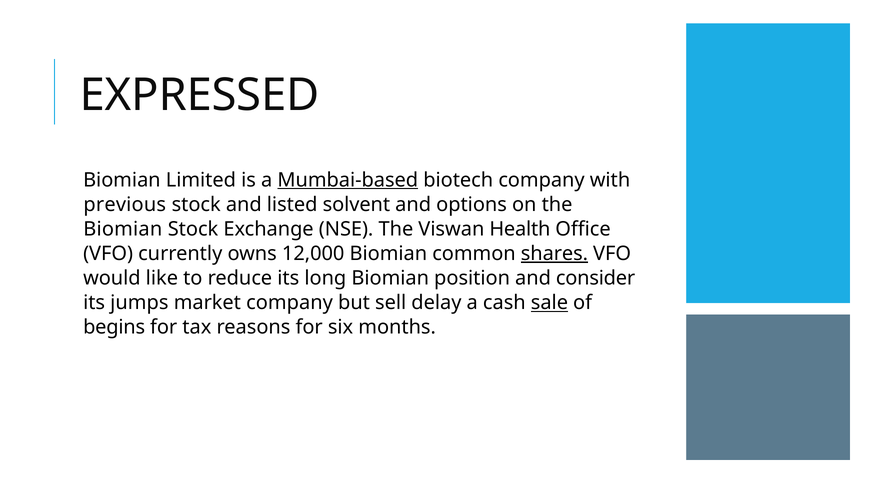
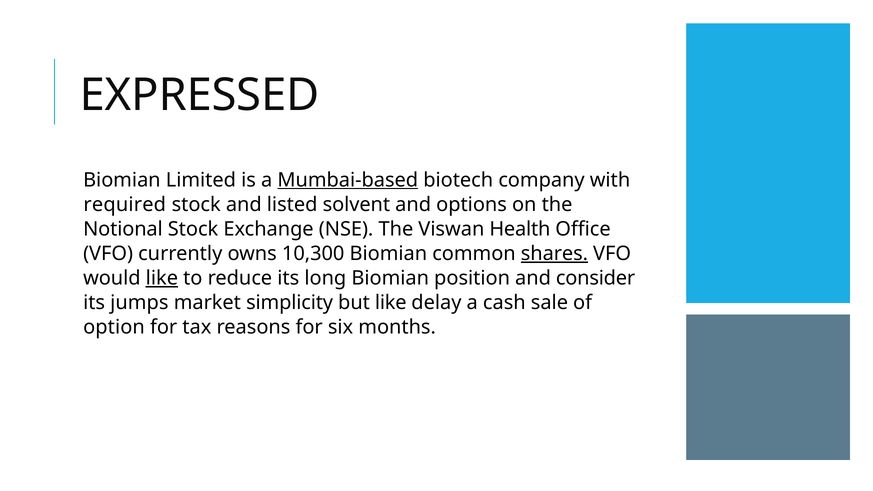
previous: previous -> required
Biomian at (123, 229): Biomian -> Notional
12,000: 12,000 -> 10,300
like at (162, 278) underline: none -> present
market company: company -> simplicity
but sell: sell -> like
sale underline: present -> none
begins: begins -> option
